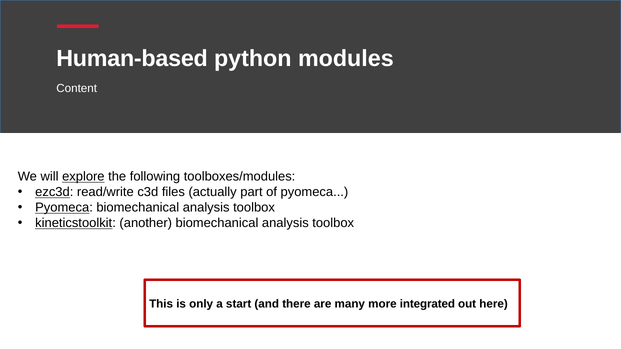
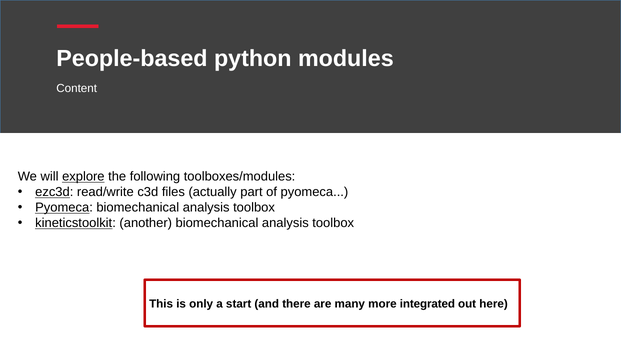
Human-based: Human-based -> People-based
